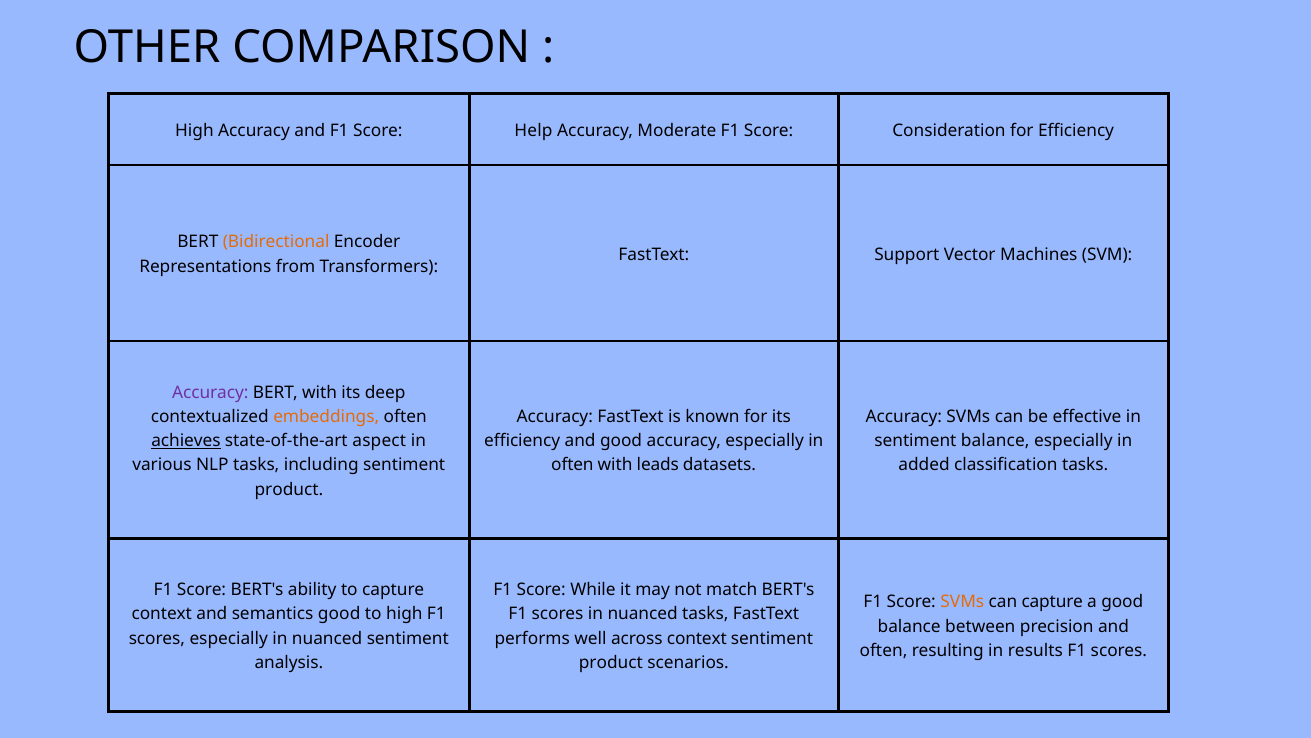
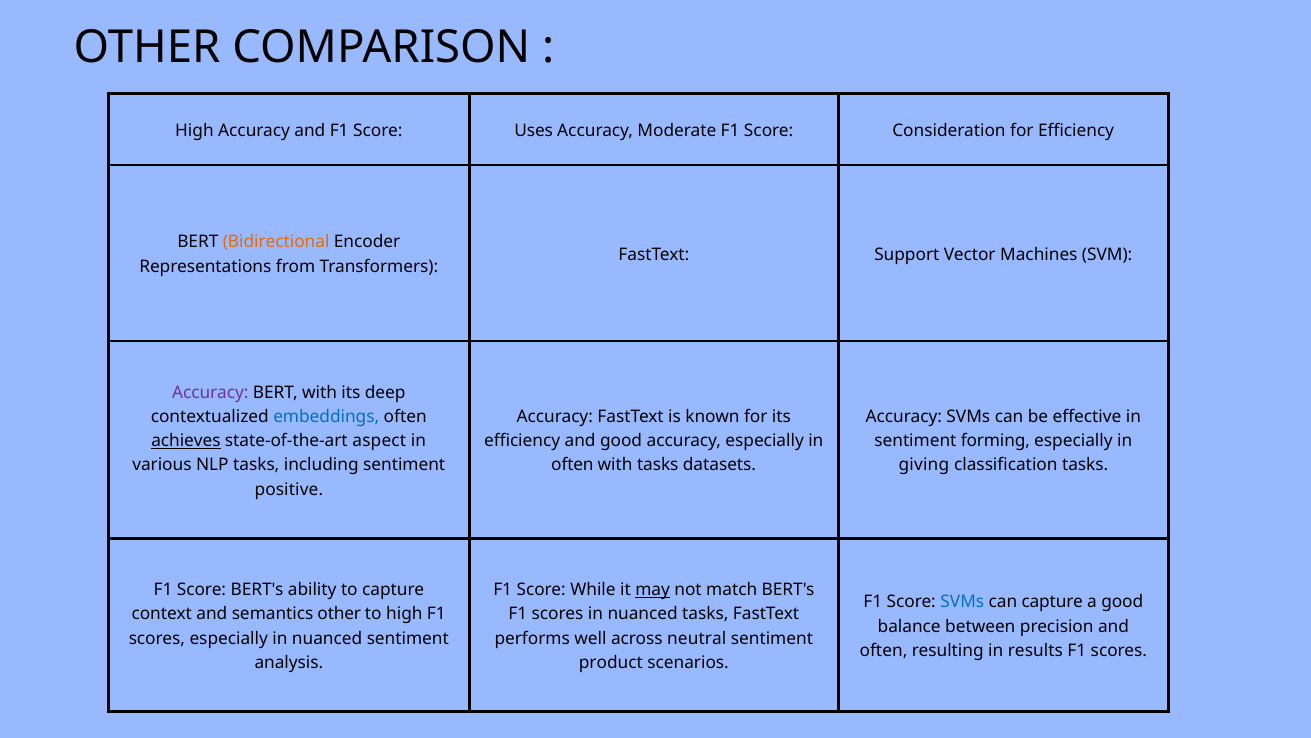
Help: Help -> Uses
embeddings colour: orange -> blue
sentiment balance: balance -> forming
with leads: leads -> tasks
added: added -> giving
product at (289, 489): product -> positive
may underline: none -> present
SVMs at (962, 602) colour: orange -> blue
semantics good: good -> other
across context: context -> neutral
